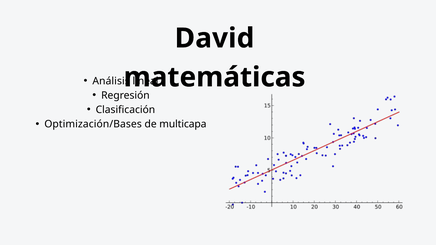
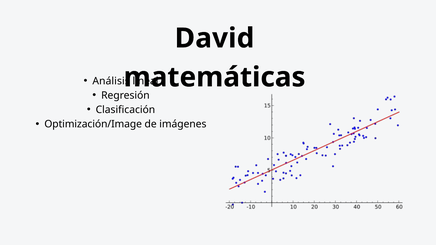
Optimización/Bases: Optimización/Bases -> Optimización/Image
multicapa: multicapa -> imágenes
